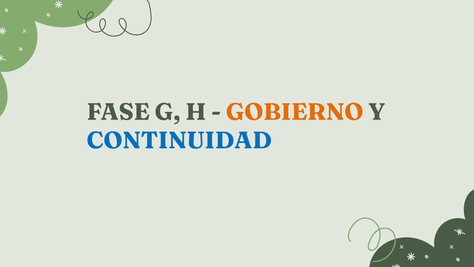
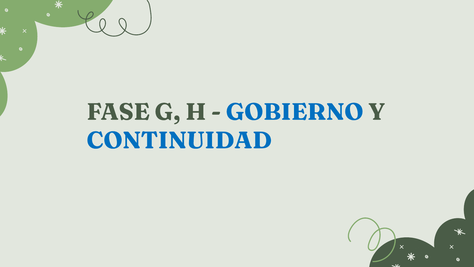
GOBIERNO colour: orange -> blue
